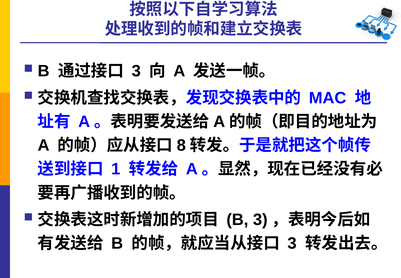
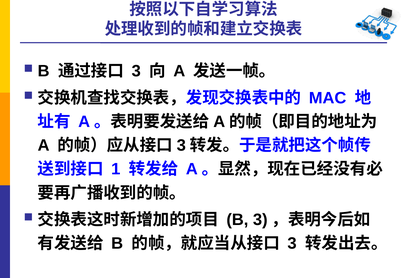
8 at (181, 145): 8 -> 3
